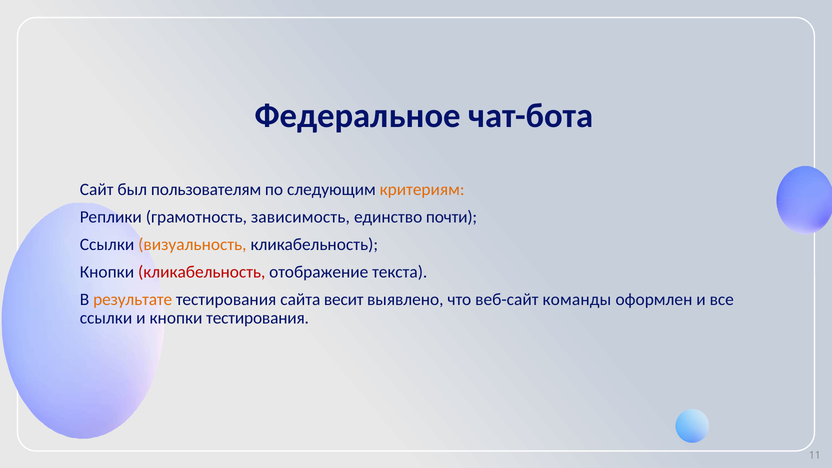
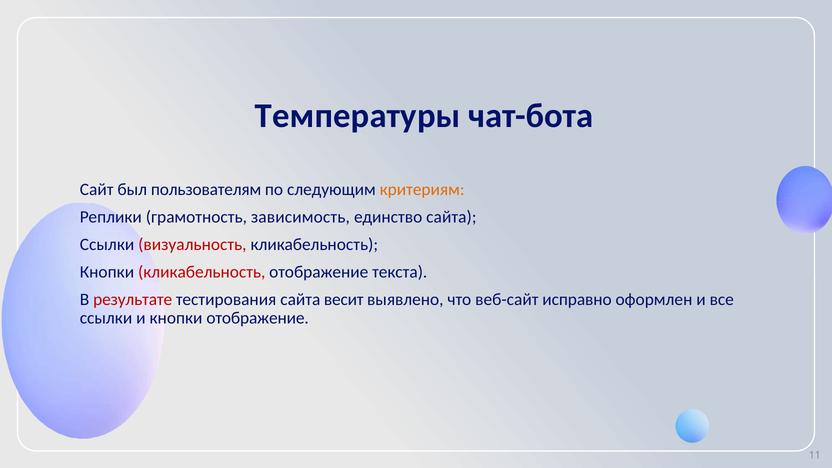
Федеральное: Федеральное -> Температуры
единство почти: почти -> сайта
визуальность colour: orange -> red
результате colour: orange -> red
команды: команды -> исправно
кнопки тестирования: тестирования -> отображение
